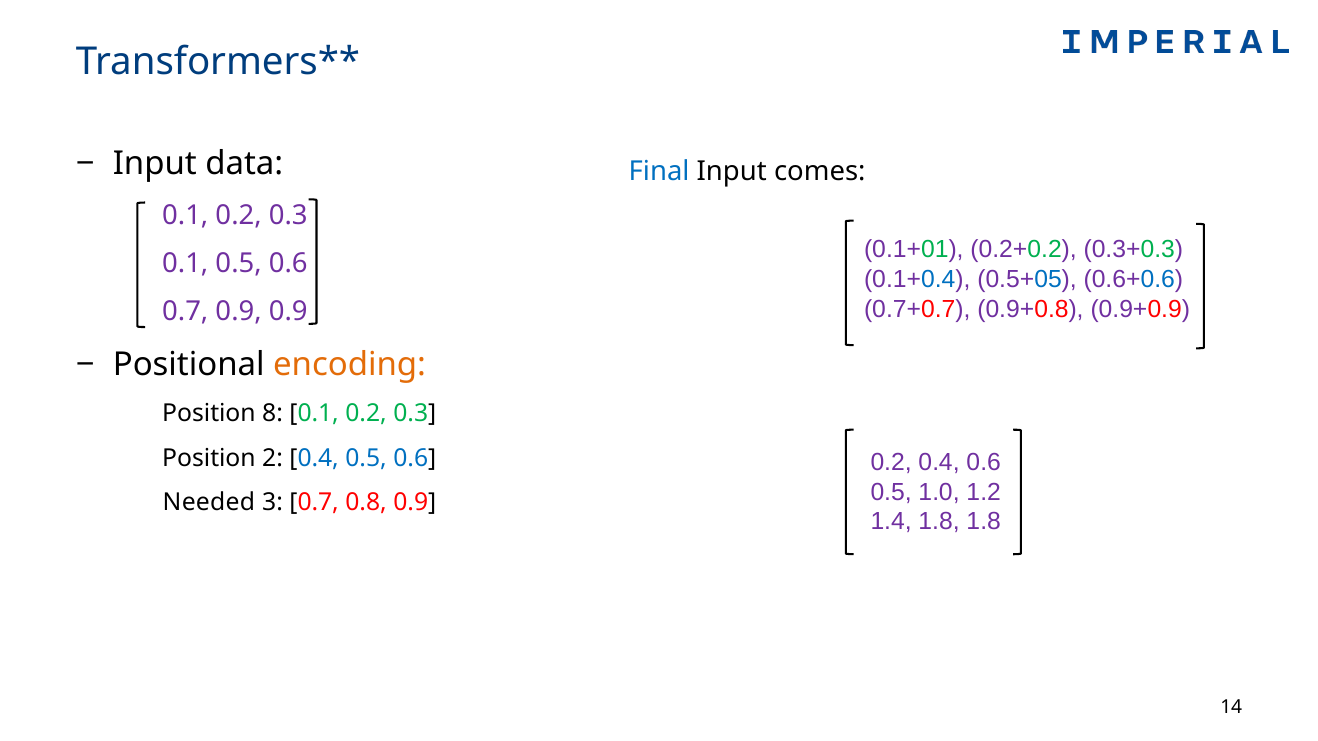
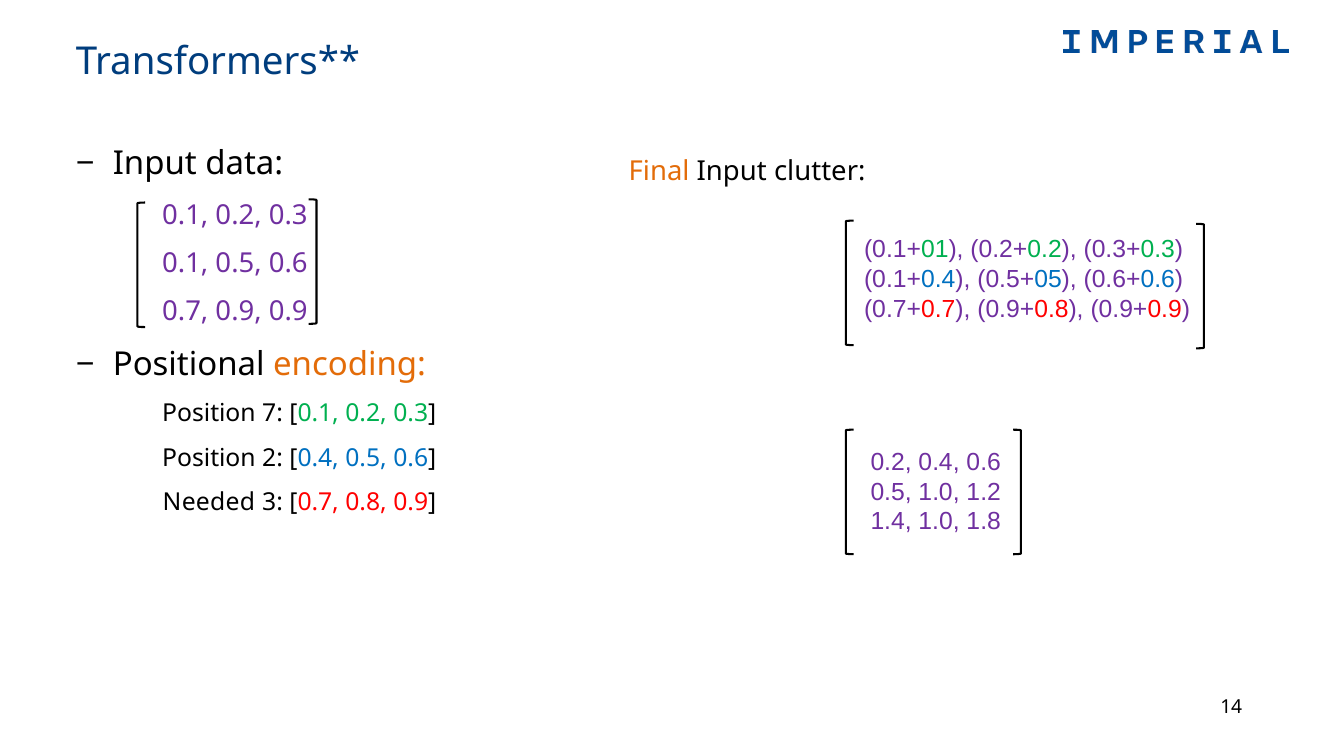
Final colour: blue -> orange
comes: comes -> clutter
8: 8 -> 7
1.4 1.8: 1.8 -> 1.0
